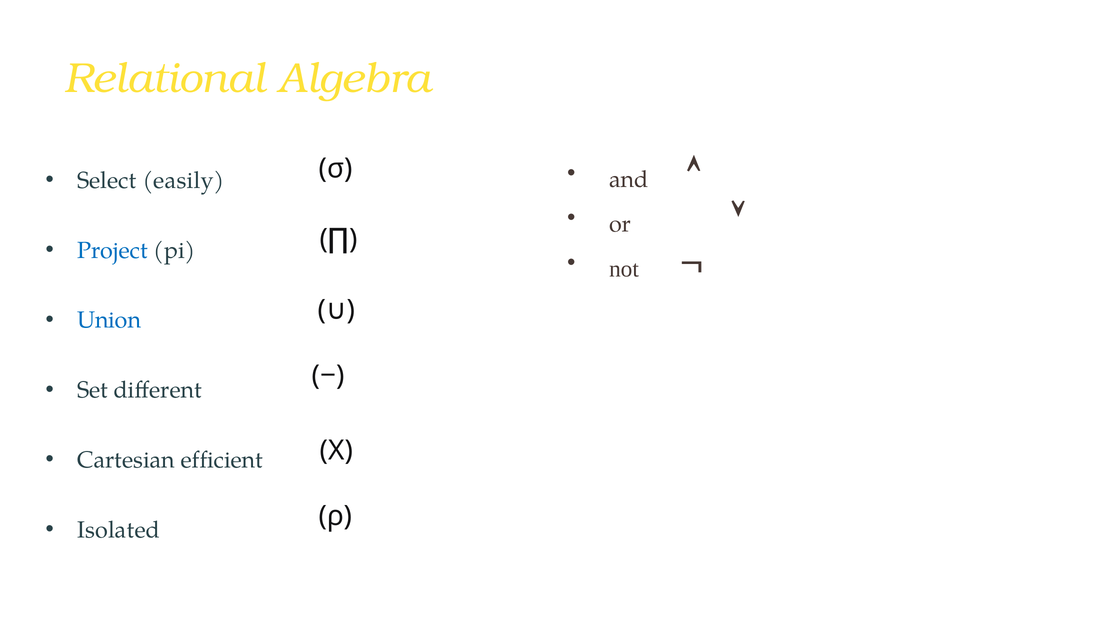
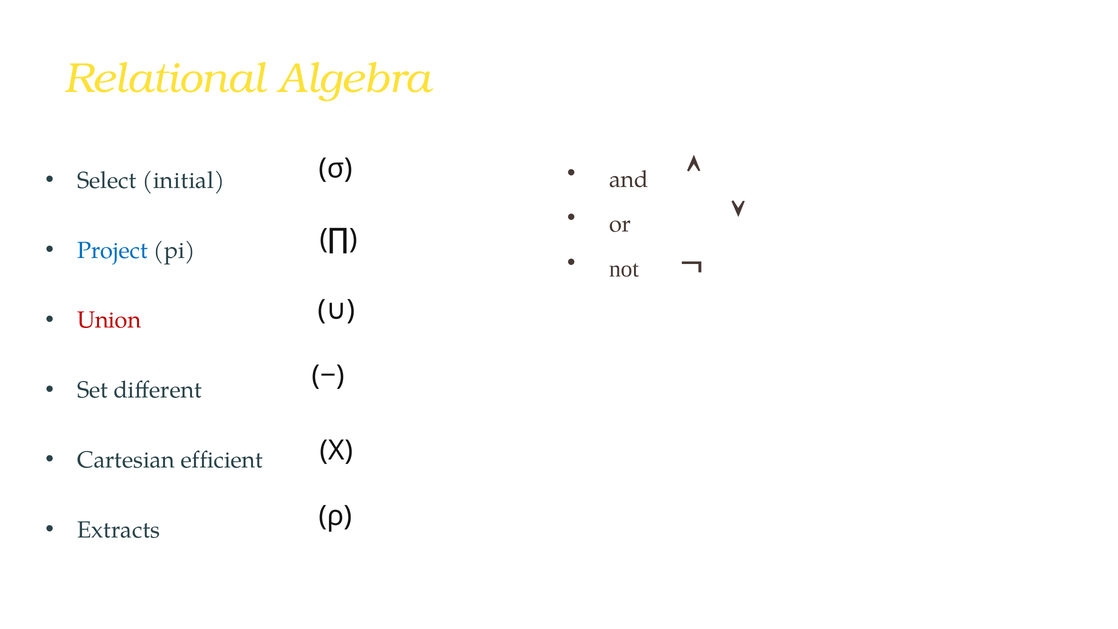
easily: easily -> initial
Union colour: blue -> red
Isolated: Isolated -> Extracts
